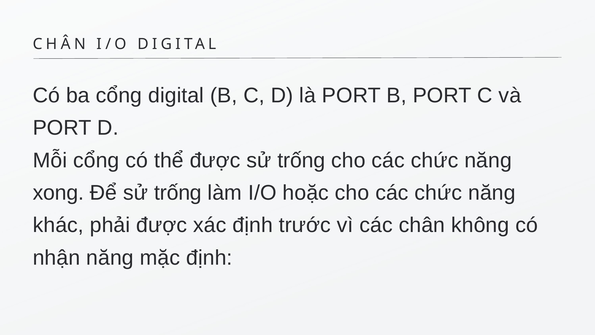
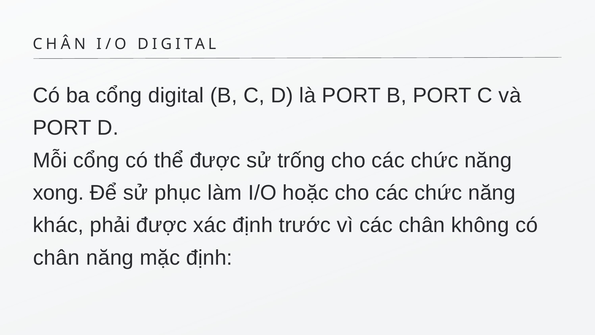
Để sử trống: trống -> phục
nhận at (56, 258): nhận -> chân
